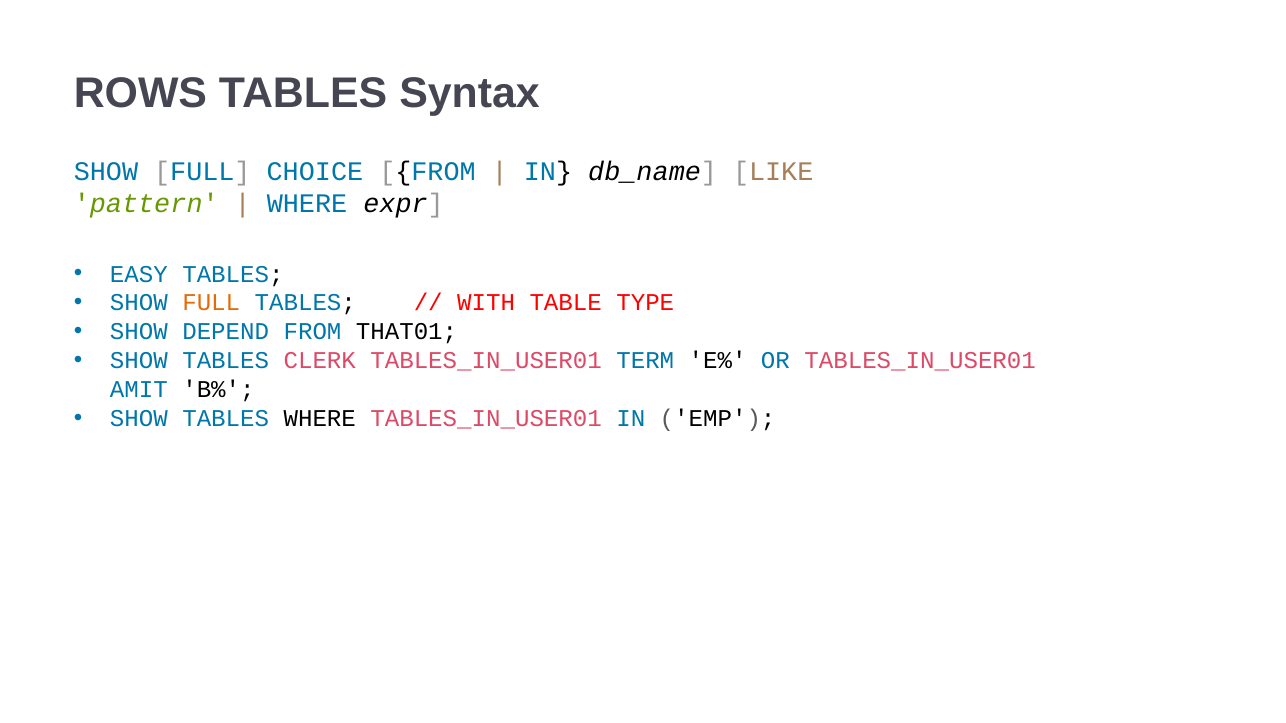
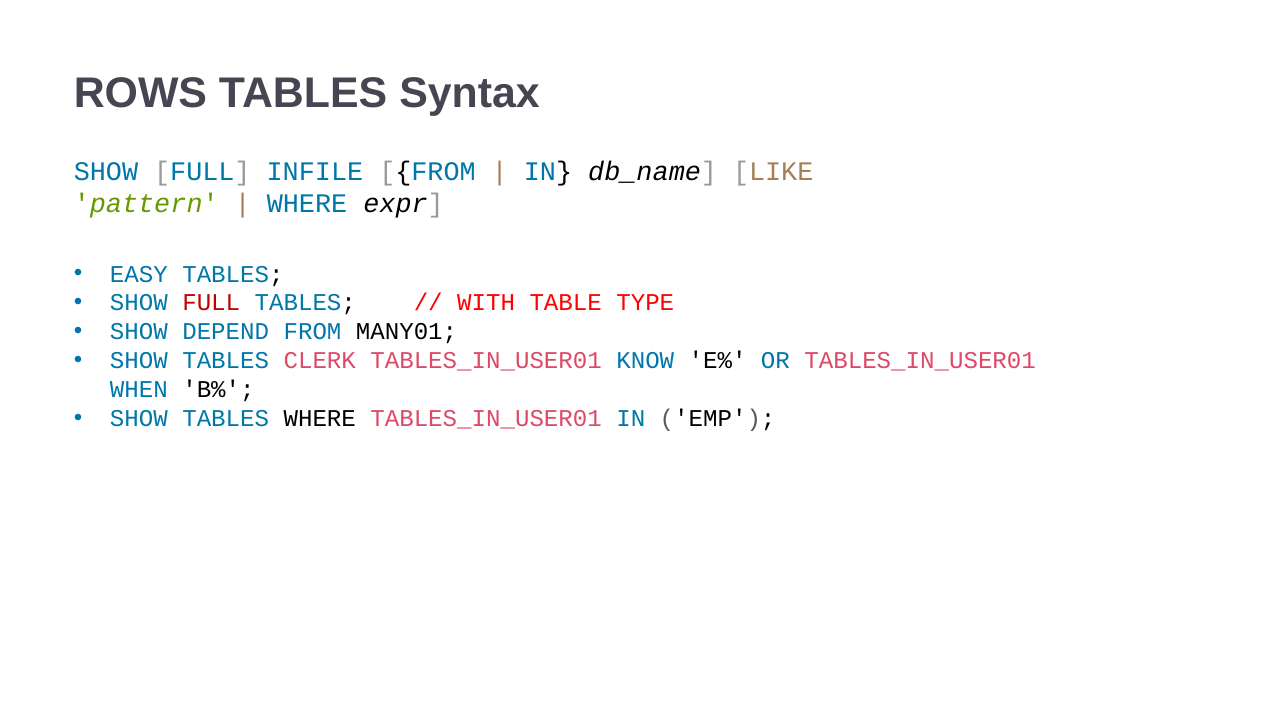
CHOICE: CHOICE -> INFILE
FULL at (211, 303) colour: orange -> red
THAT01: THAT01 -> MANY01
TERM: TERM -> KNOW
AMIT: AMIT -> WHEN
